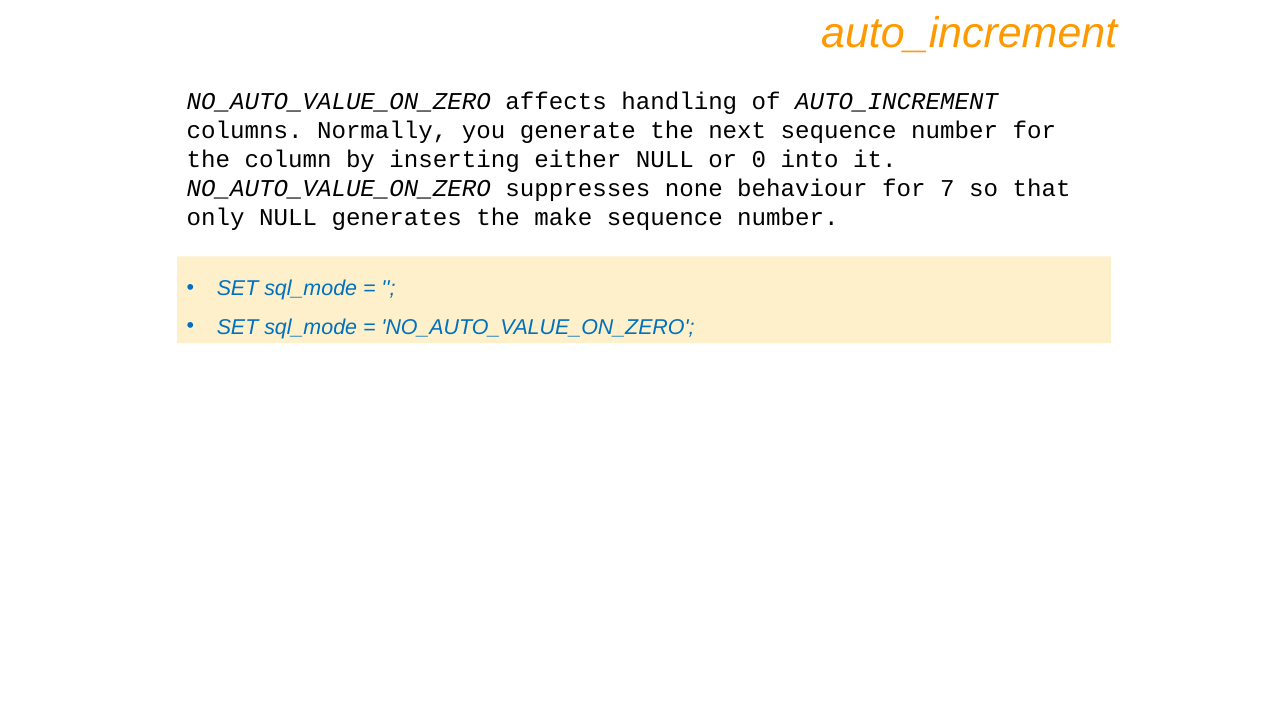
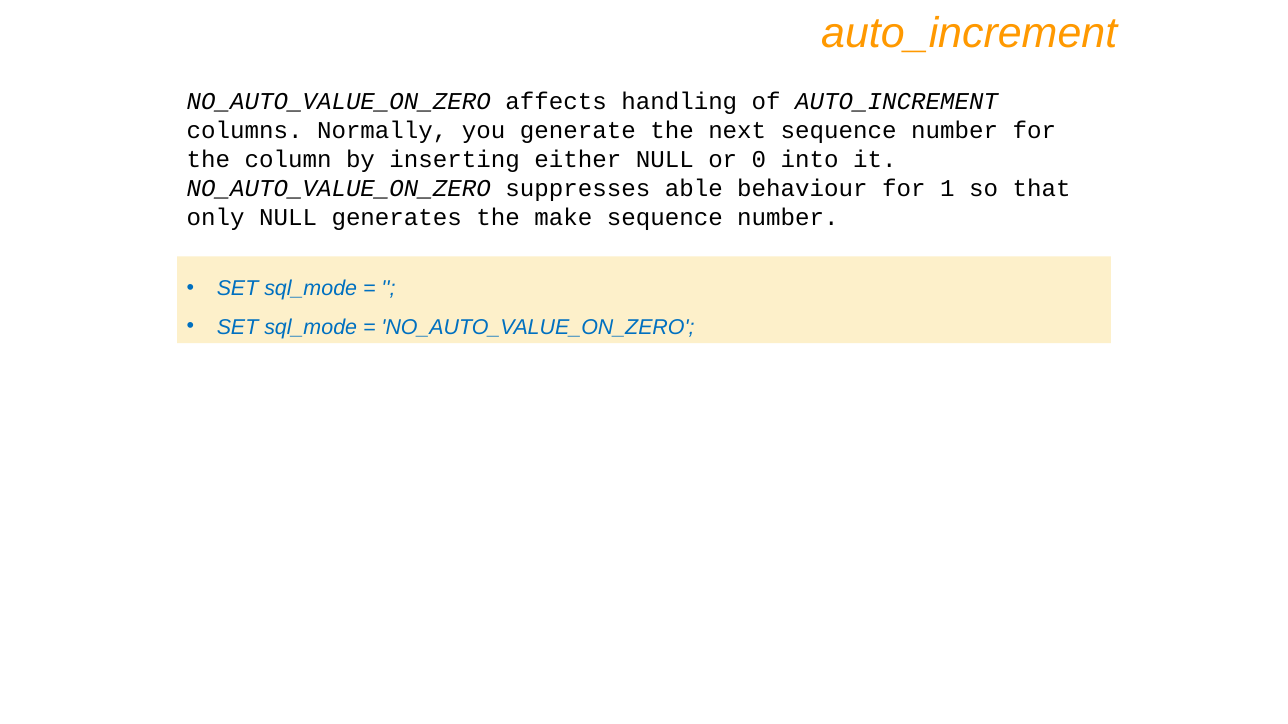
none: none -> able
7: 7 -> 1
